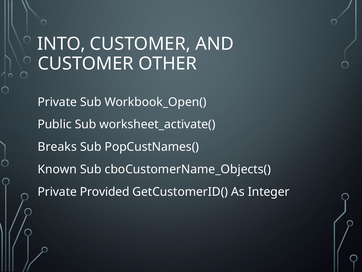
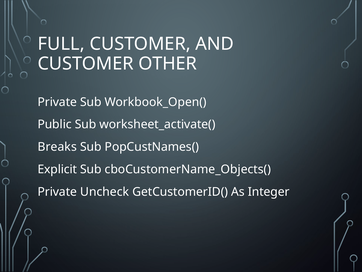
INTO: INTO -> FULL
Known: Known -> Explicit
Provided: Provided -> Uncheck
